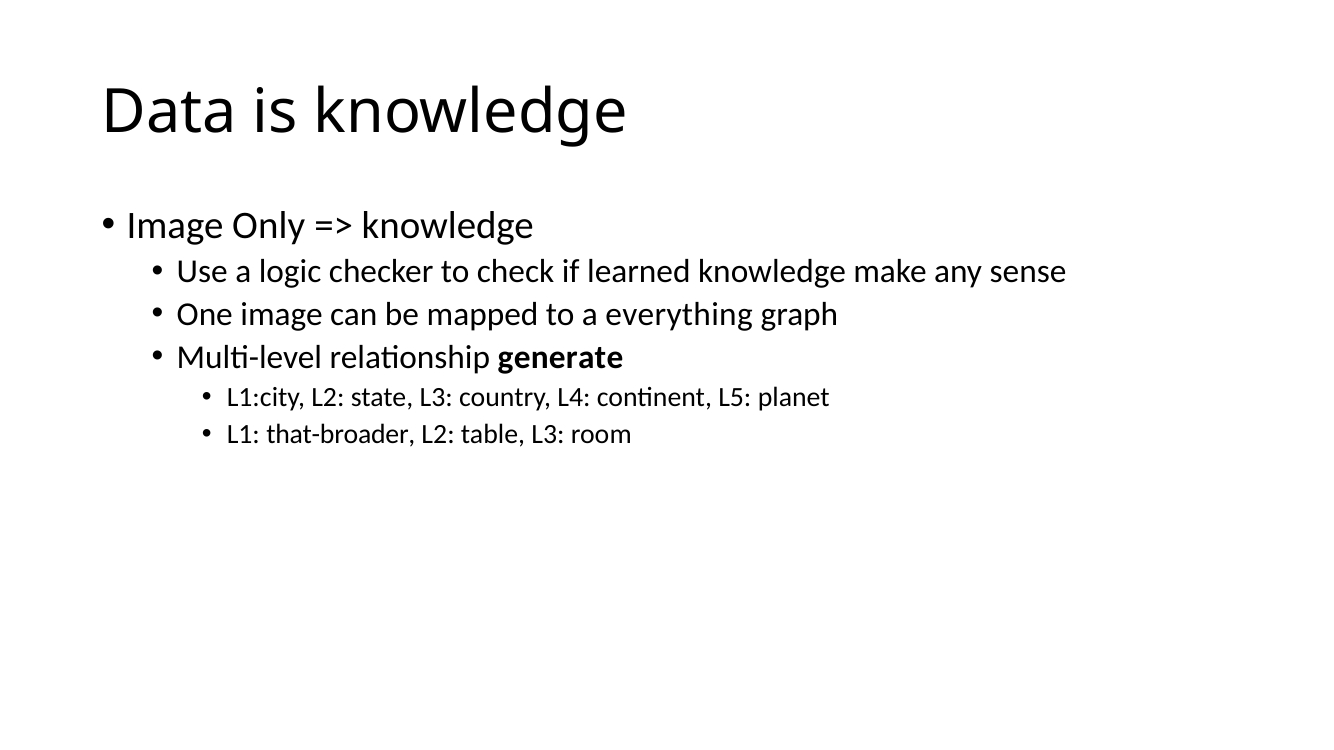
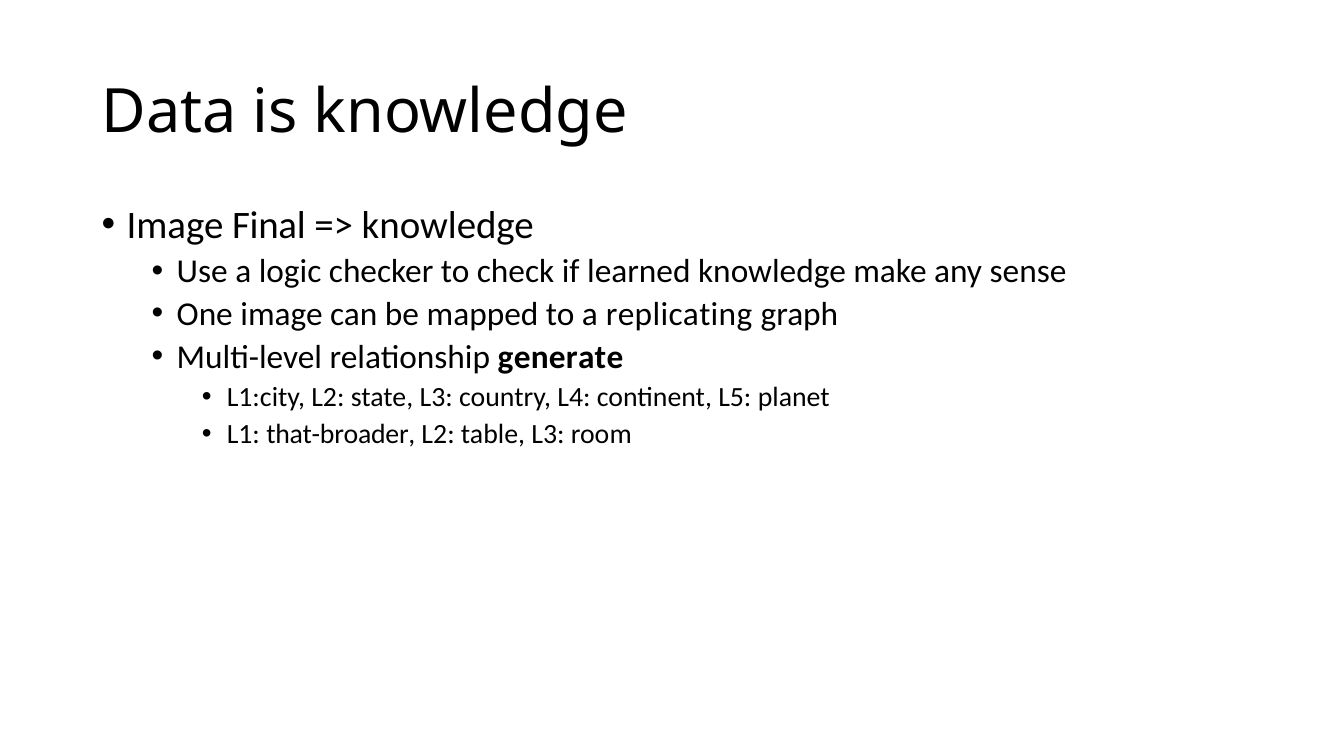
Only: Only -> Final
everything: everything -> replicating
